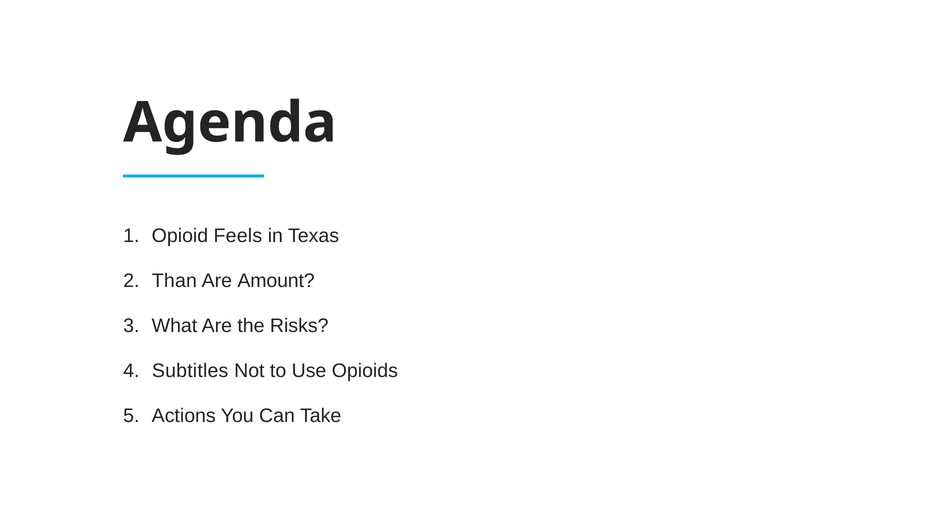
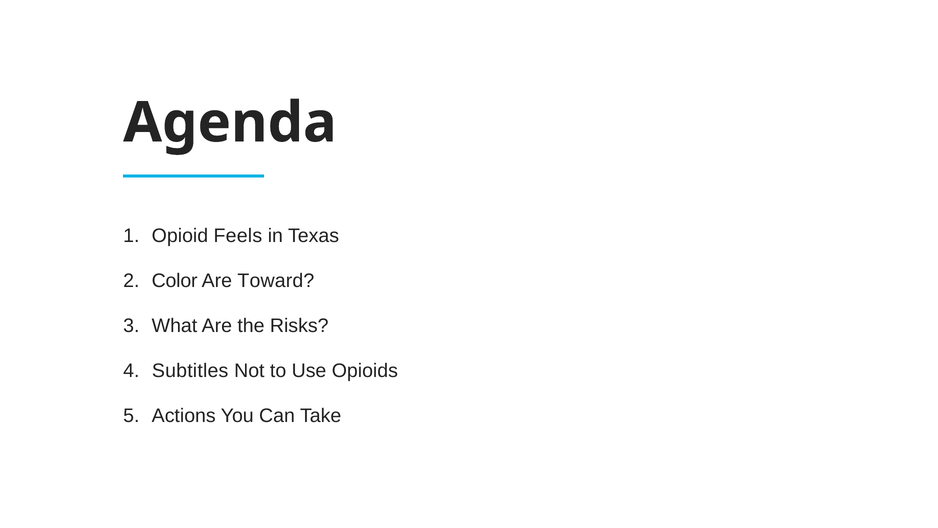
Than: Than -> Color
Amount: Amount -> Toward
